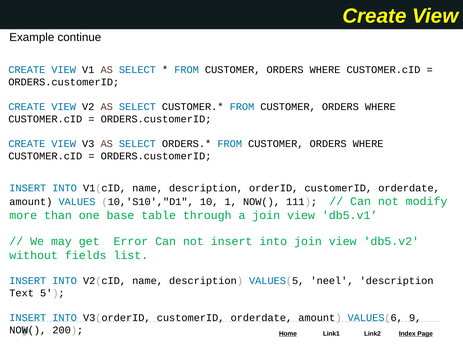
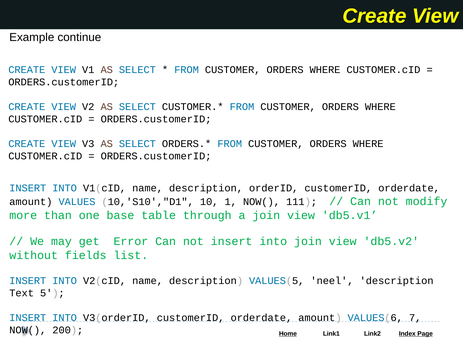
9: 9 -> 7
